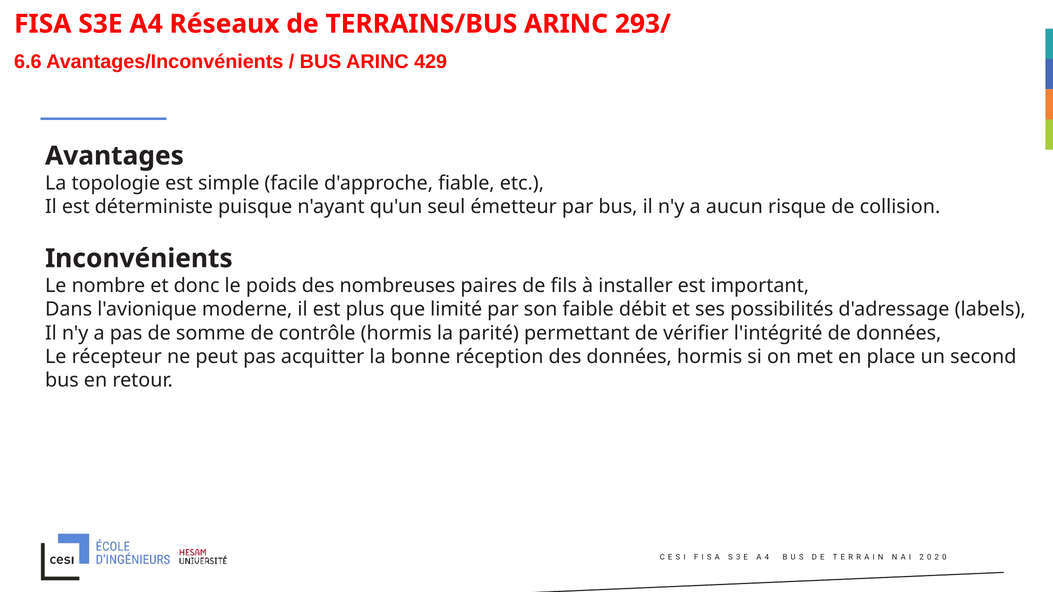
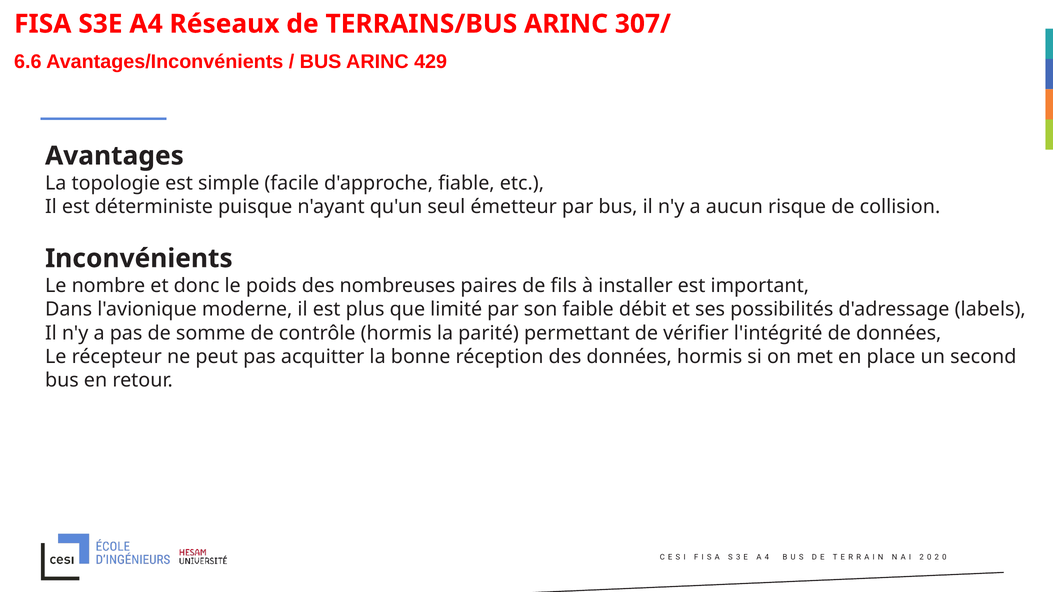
293/: 293/ -> 307/
